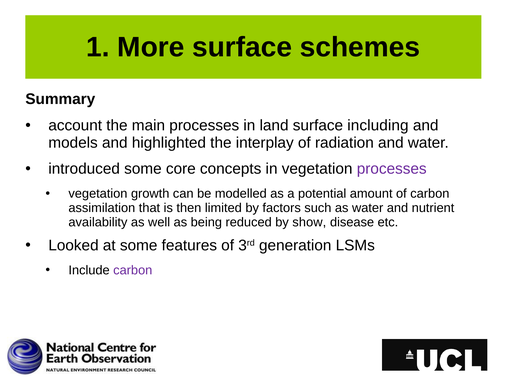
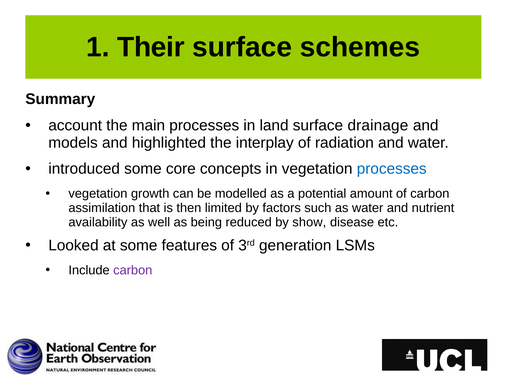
More: More -> Their
including: including -> drainage
processes at (392, 169) colour: purple -> blue
